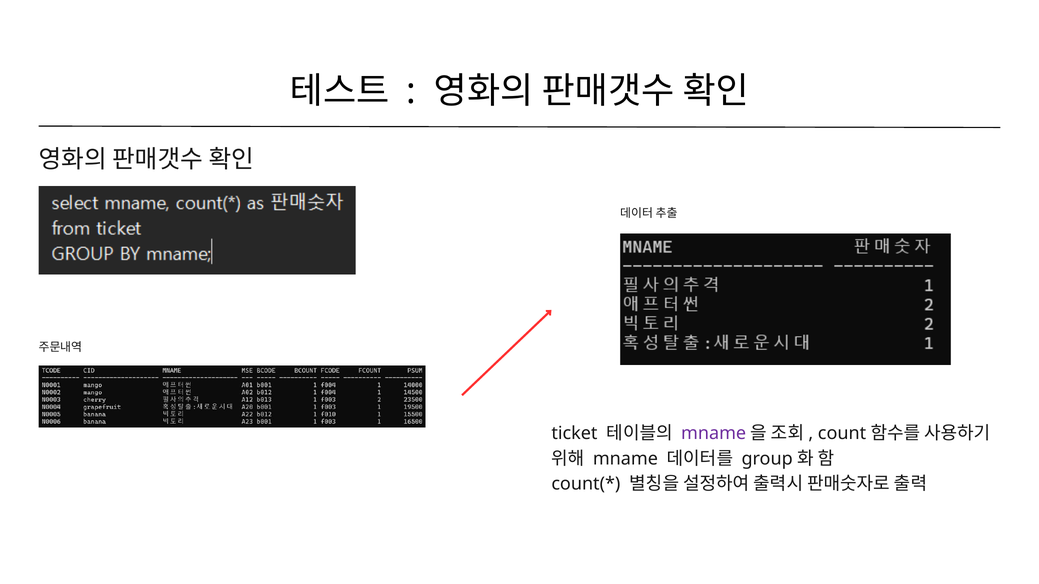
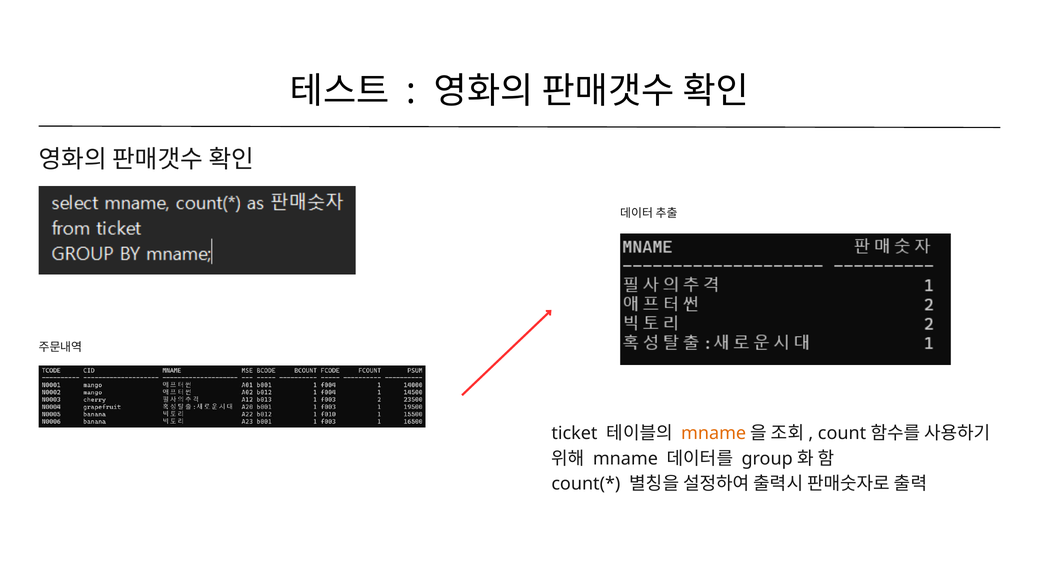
mname at (714, 434) colour: purple -> orange
